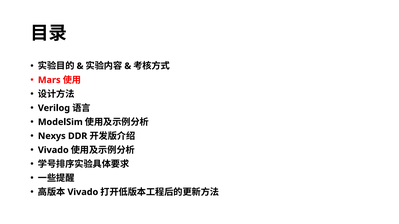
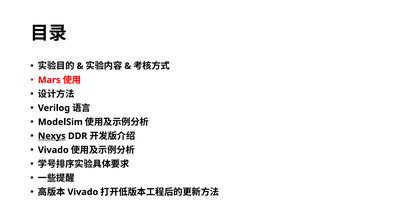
Nexys underline: none -> present
